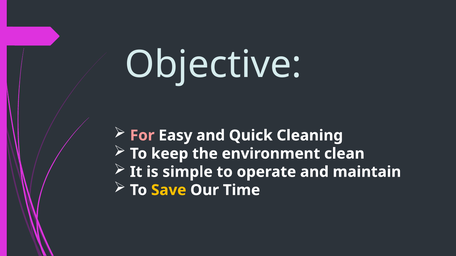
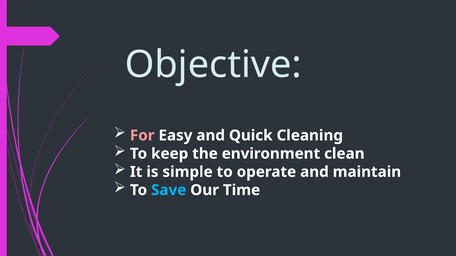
Save colour: yellow -> light blue
